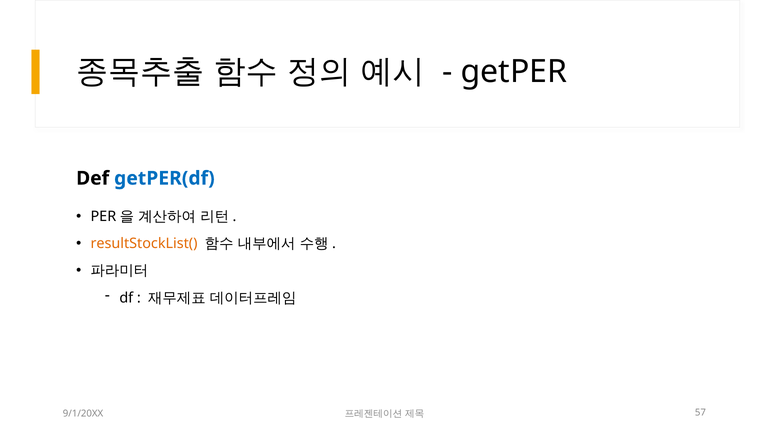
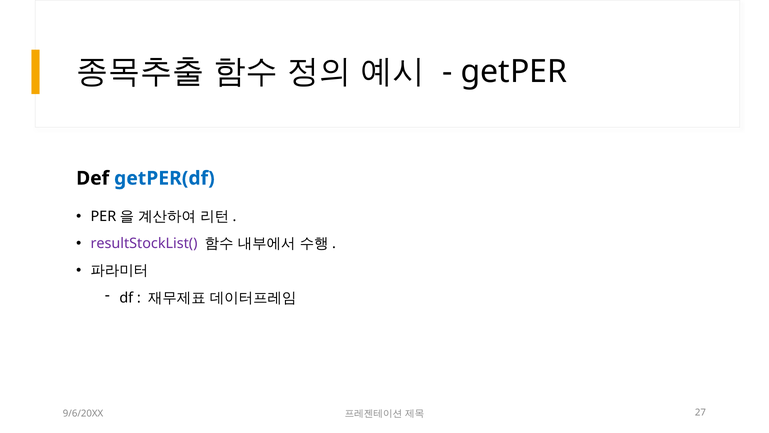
resultStockList( colour: orange -> purple
9/1/20XX: 9/1/20XX -> 9/6/20XX
57: 57 -> 27
